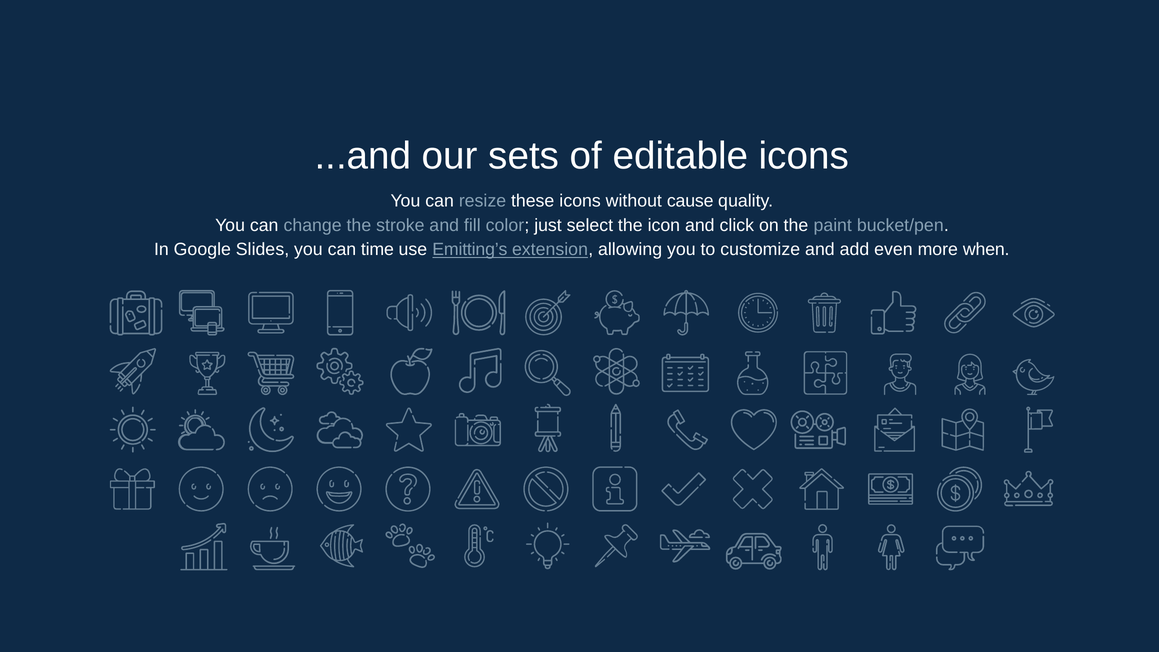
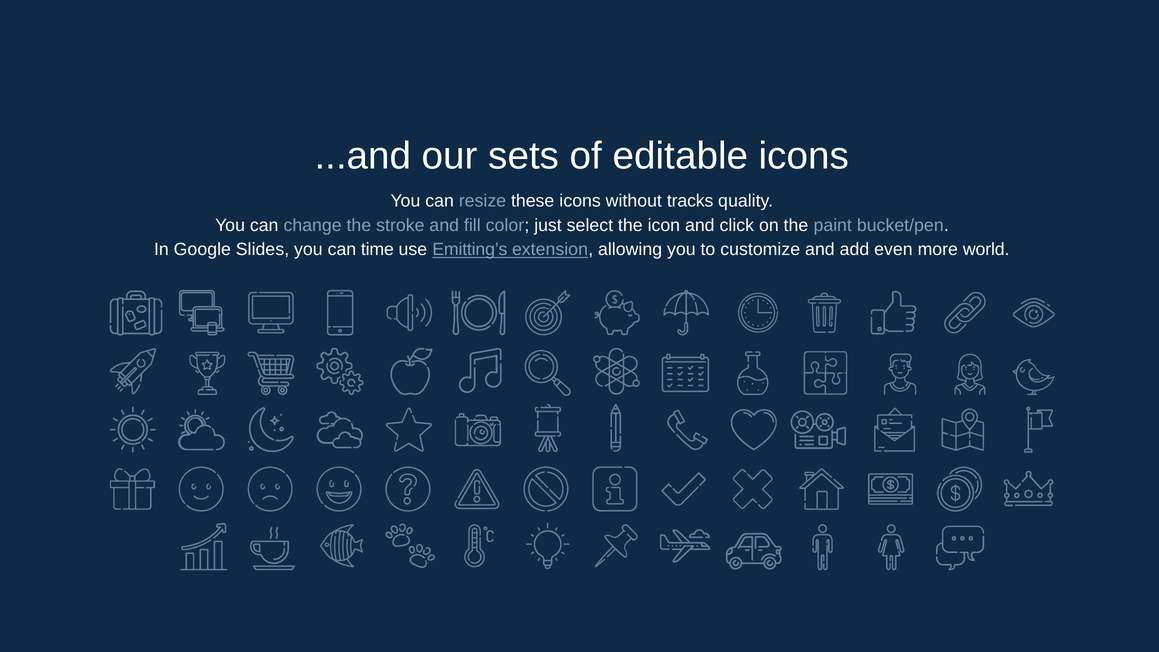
cause: cause -> tracks
when: when -> world
